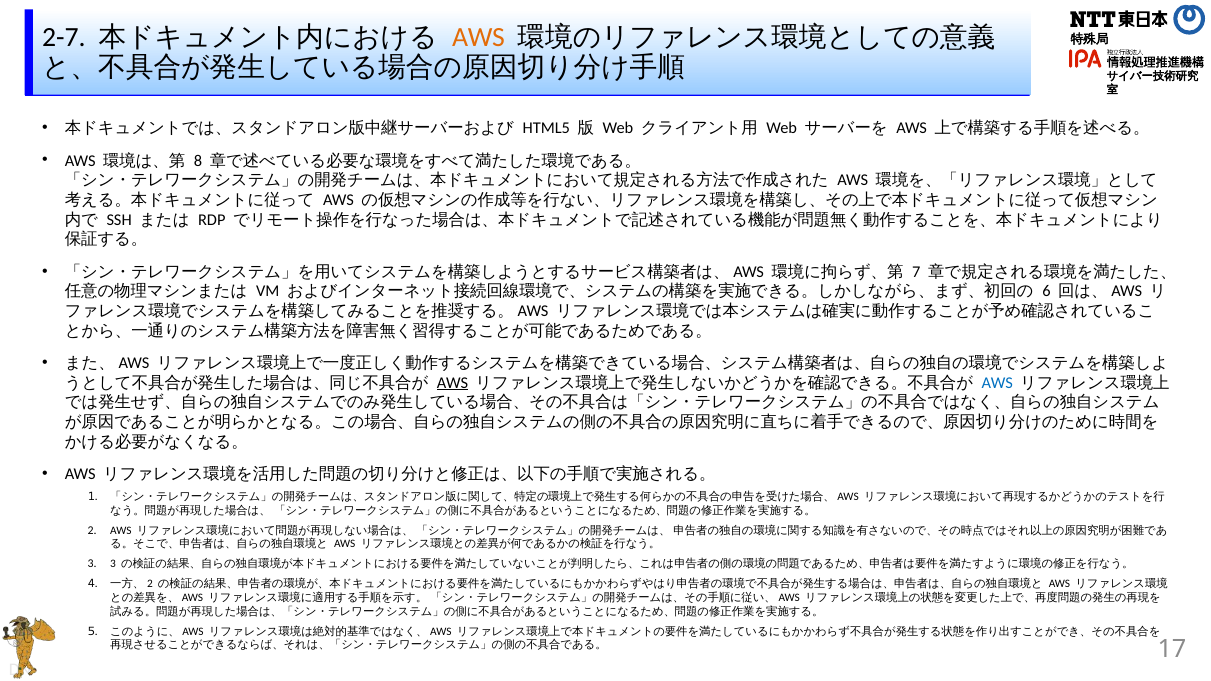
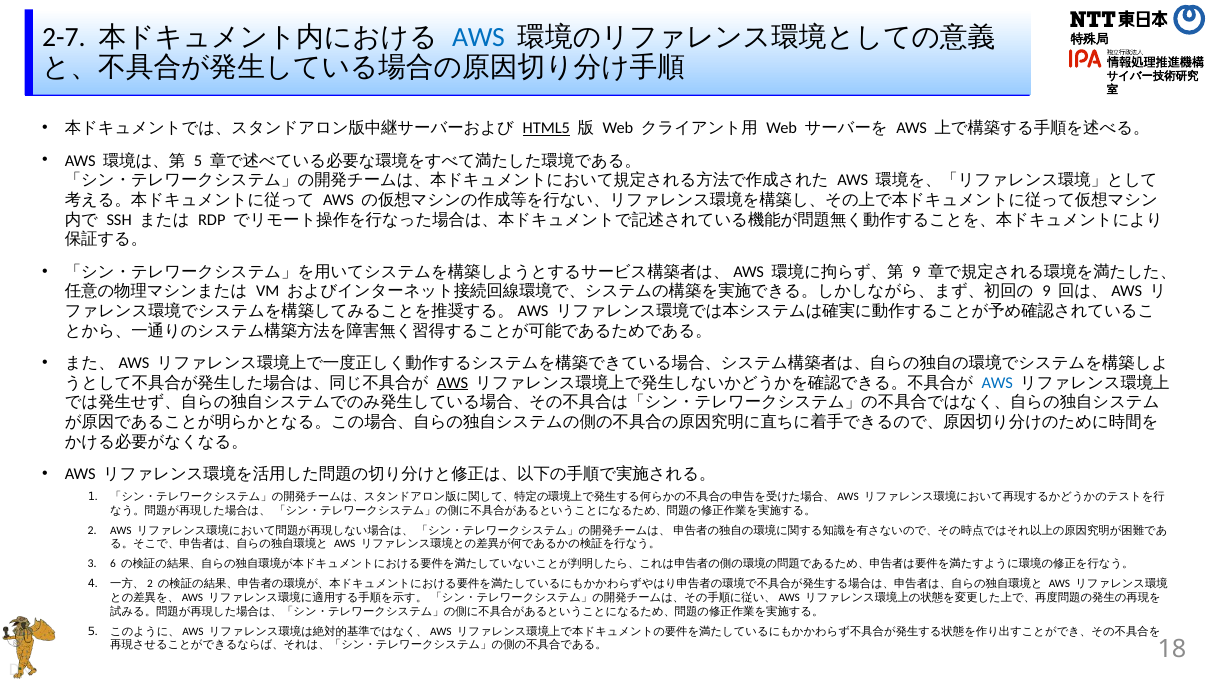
AWS at (479, 38) colour: orange -> blue
HTML5 underline: none -> present
8 at (198, 161): 8 -> 5
7 at (916, 272): 7 -> 9
6 at (1046, 292): 6 -> 9
3 at (113, 564): 3 -> 6
17: 17 -> 18
